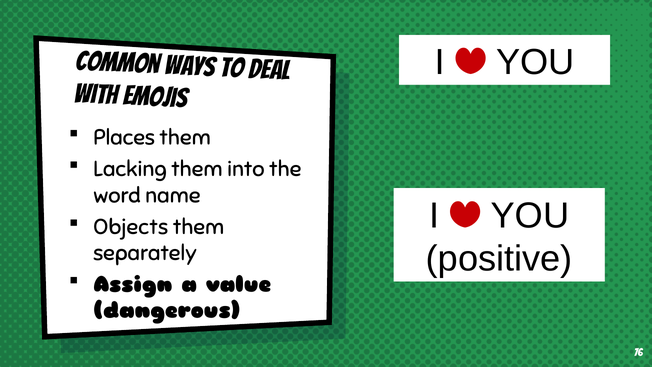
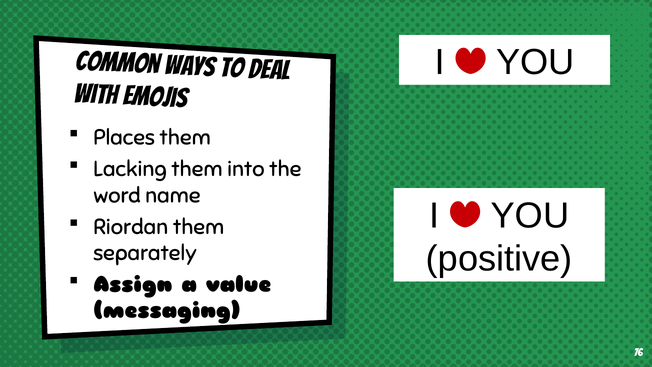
Objects: Objects -> Riordan
dangerous: dangerous -> messaging
